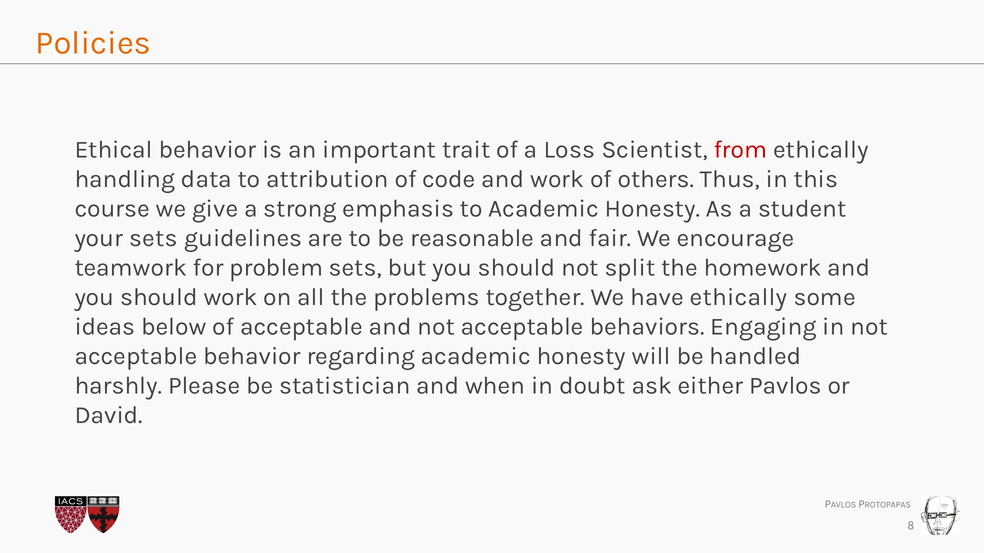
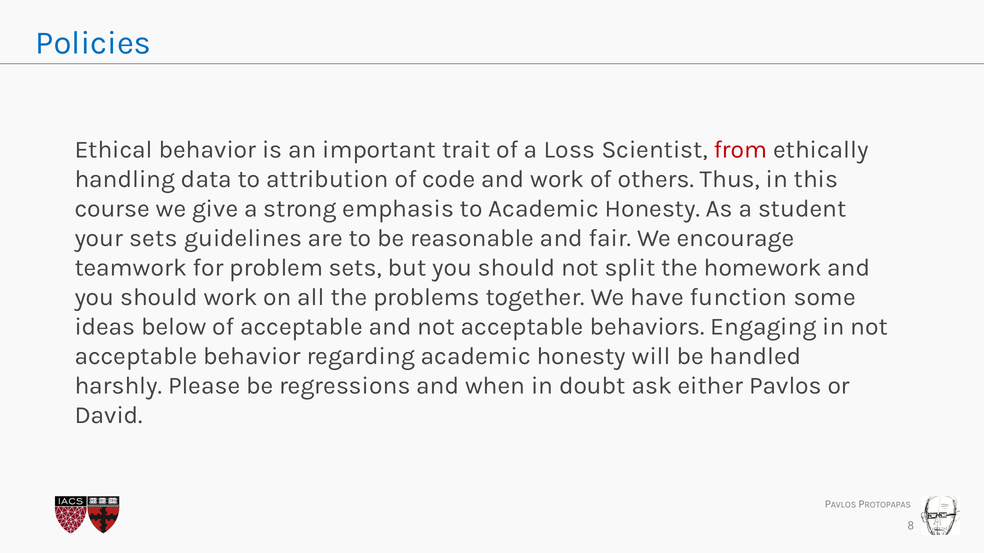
Policies colour: orange -> blue
have ethically: ethically -> function
statistician: statistician -> regressions
